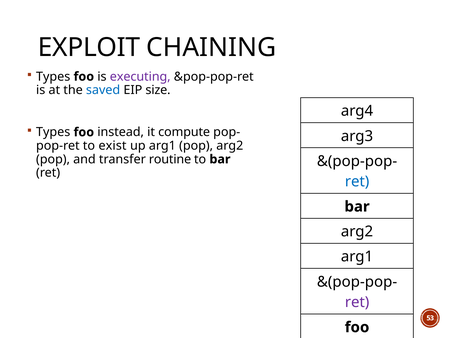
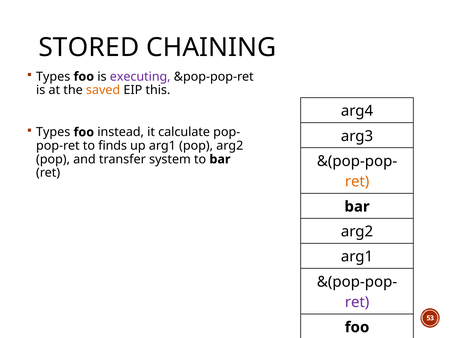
EXPLOIT: EXPLOIT -> STORED
saved colour: blue -> orange
size: size -> this
compute: compute -> calculate
exist: exist -> finds
routine: routine -> system
ret at (357, 182) colour: blue -> orange
